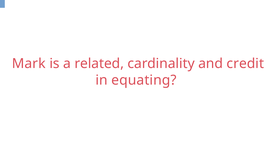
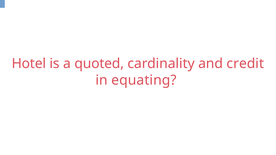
Mark: Mark -> Hotel
related: related -> quoted
